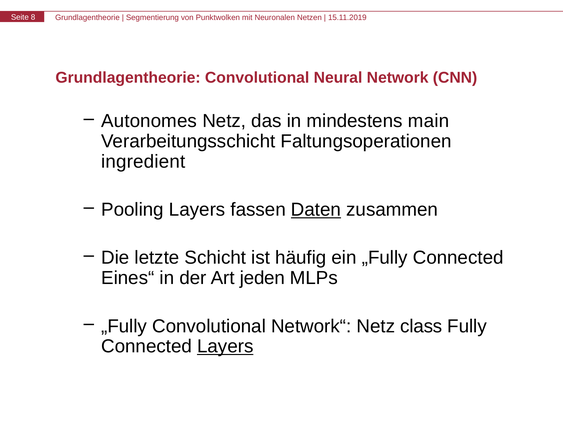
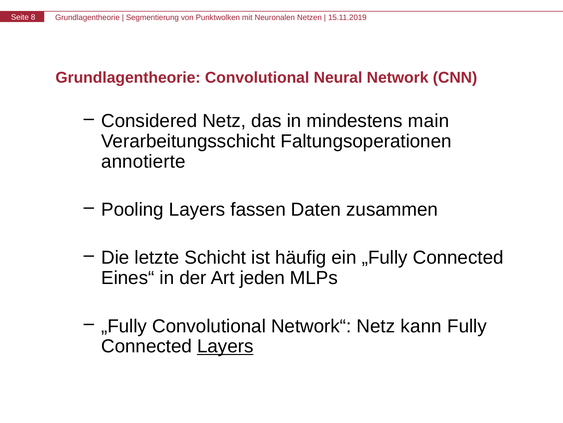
Autonomes: Autonomes -> Considered
ingredient: ingredient -> annotierte
Daten underline: present -> none
class: class -> kann
